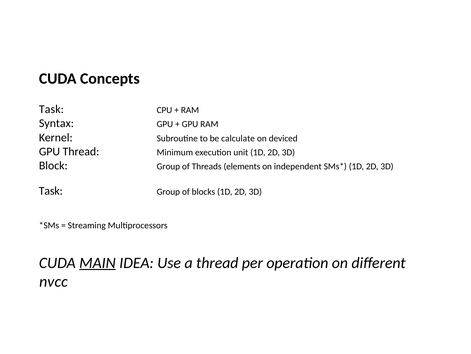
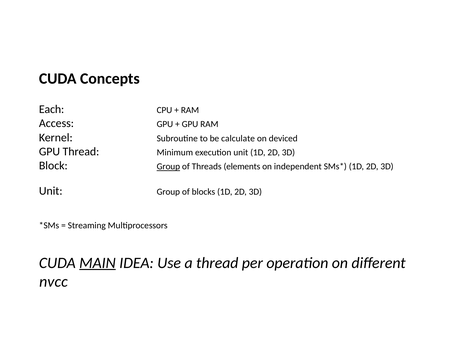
Task at (51, 109): Task -> Each
Syntax: Syntax -> Access
Group at (168, 166) underline: none -> present
Task at (51, 191): Task -> Unit
